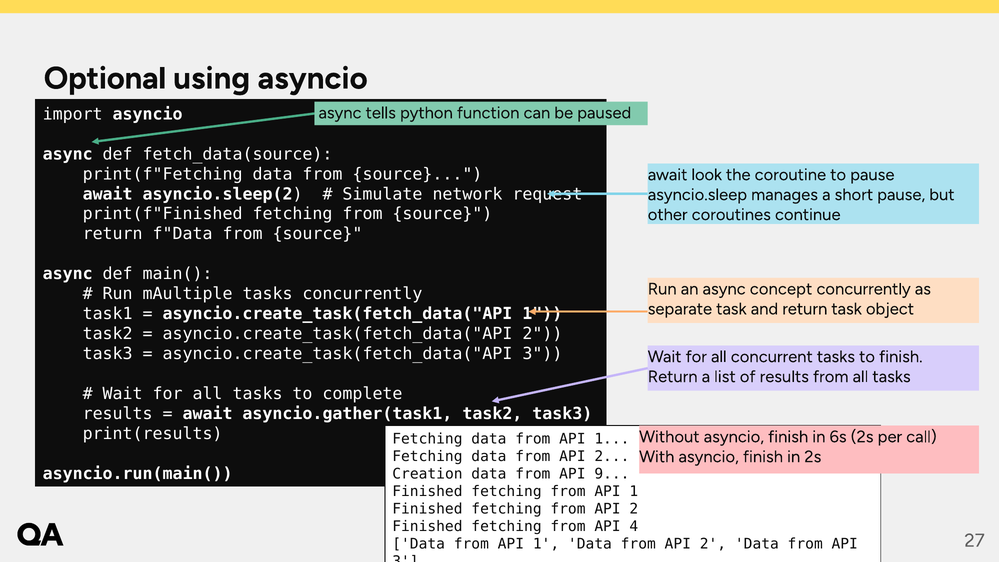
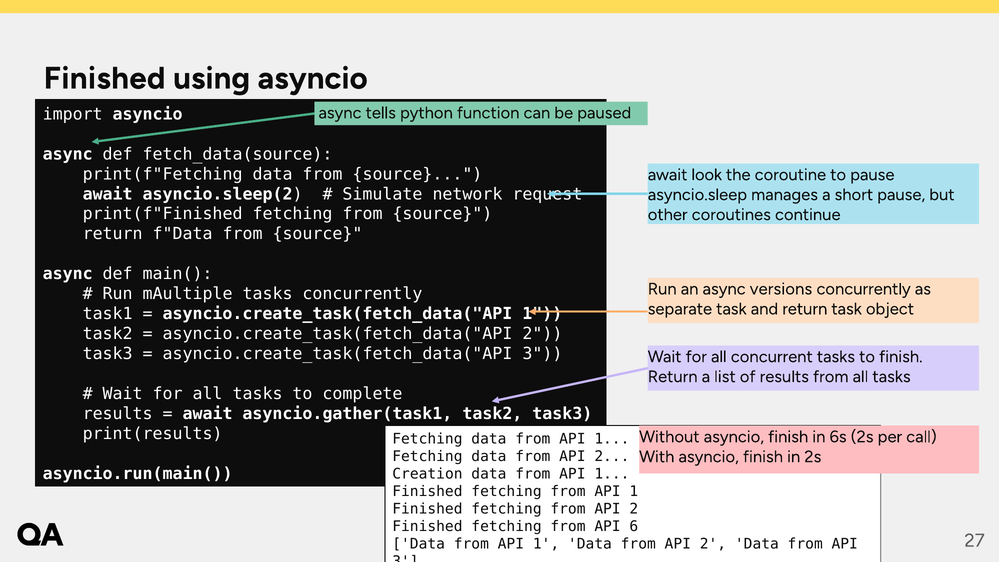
Optional at (105, 78): Optional -> Finished
concept: concept -> versions
9 at (612, 474): 9 -> 1
4: 4 -> 6
